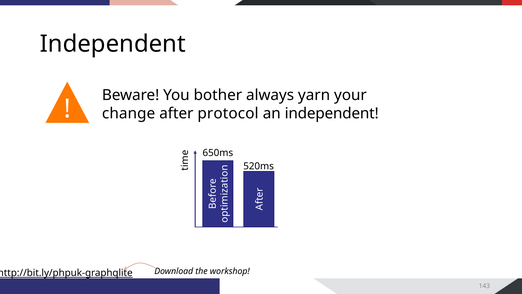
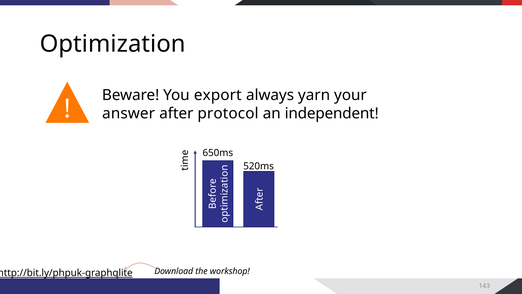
Independent at (113, 44): Independent -> Optimization
bother: bother -> export
change: change -> answer
